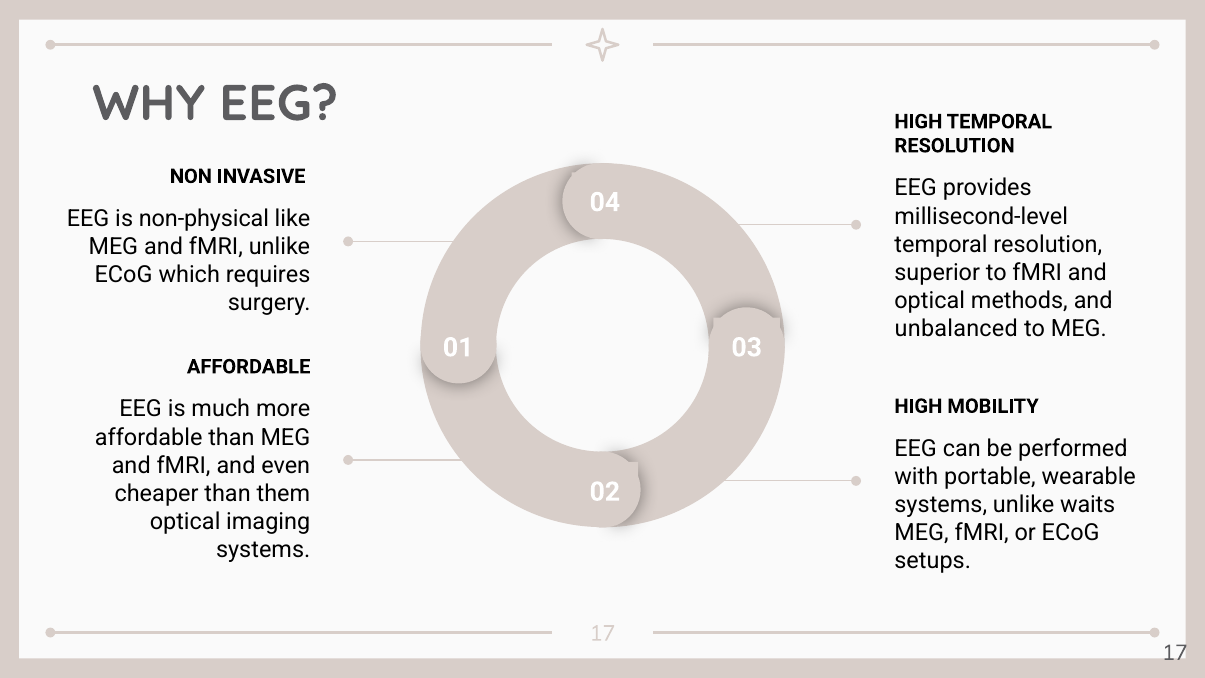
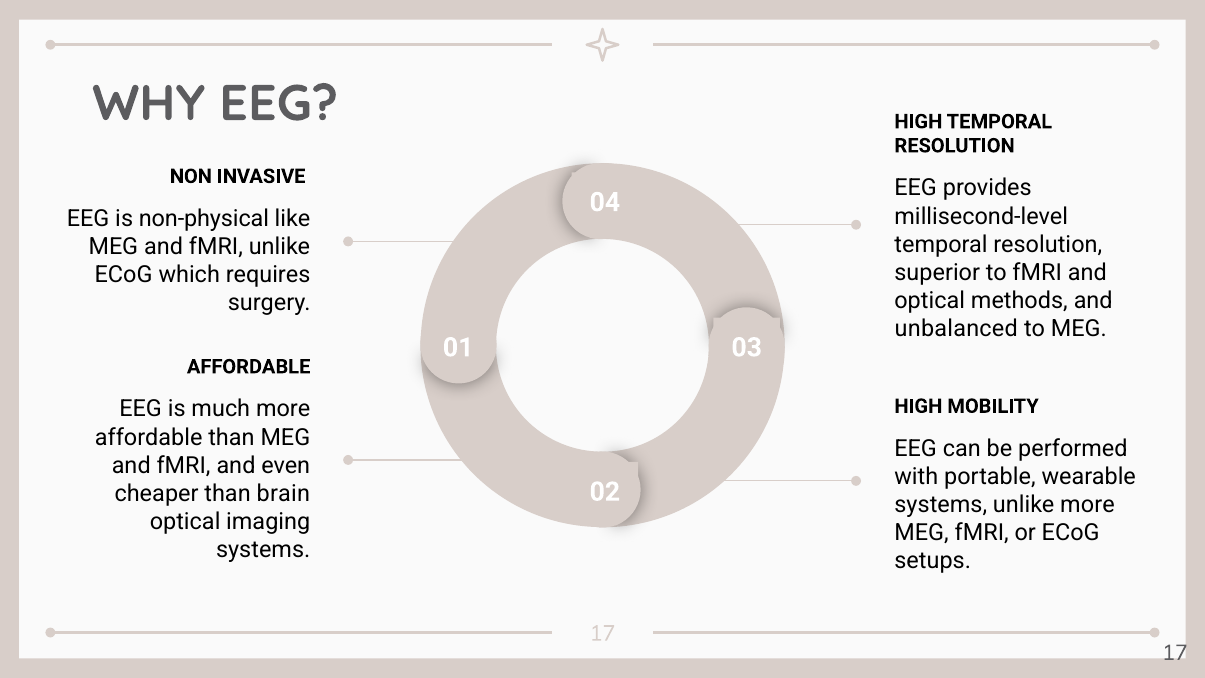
them: them -> brain
unlike waits: waits -> more
